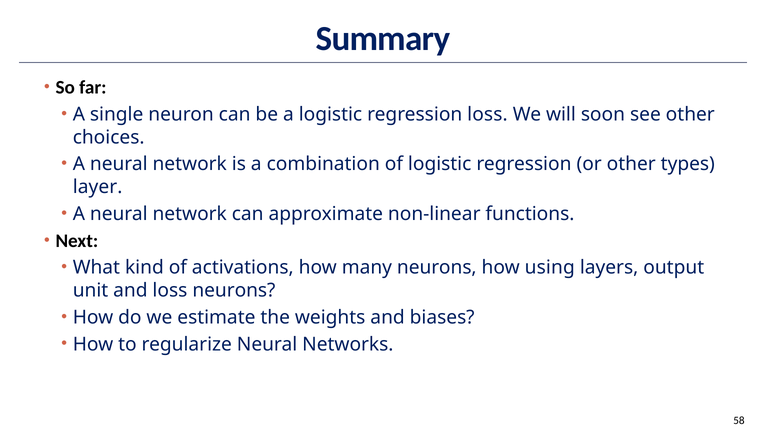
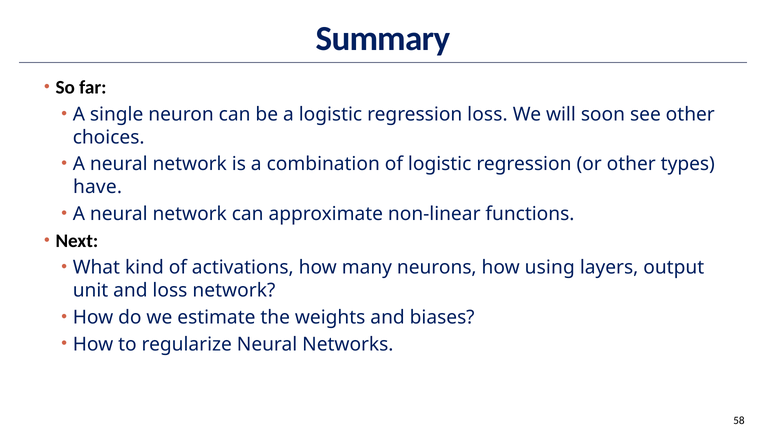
layer: layer -> have
loss neurons: neurons -> network
